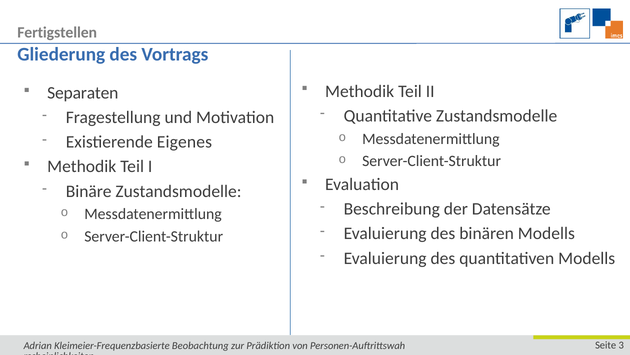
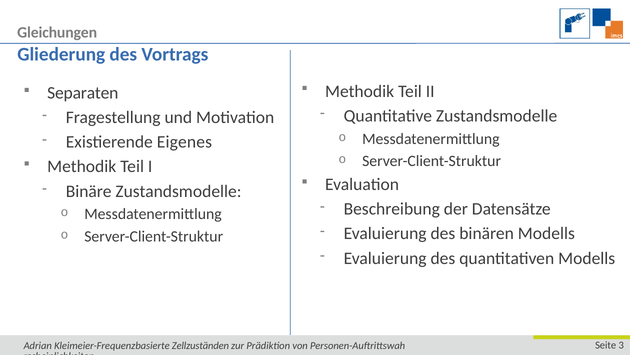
Fertigstellen: Fertigstellen -> Gleichungen
Beobachtung: Beobachtung -> Zellzuständen
